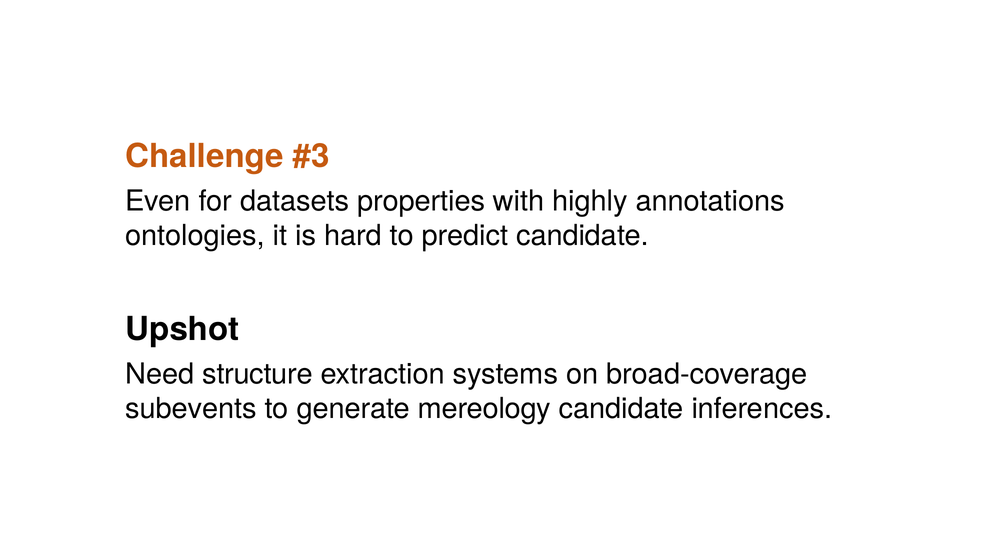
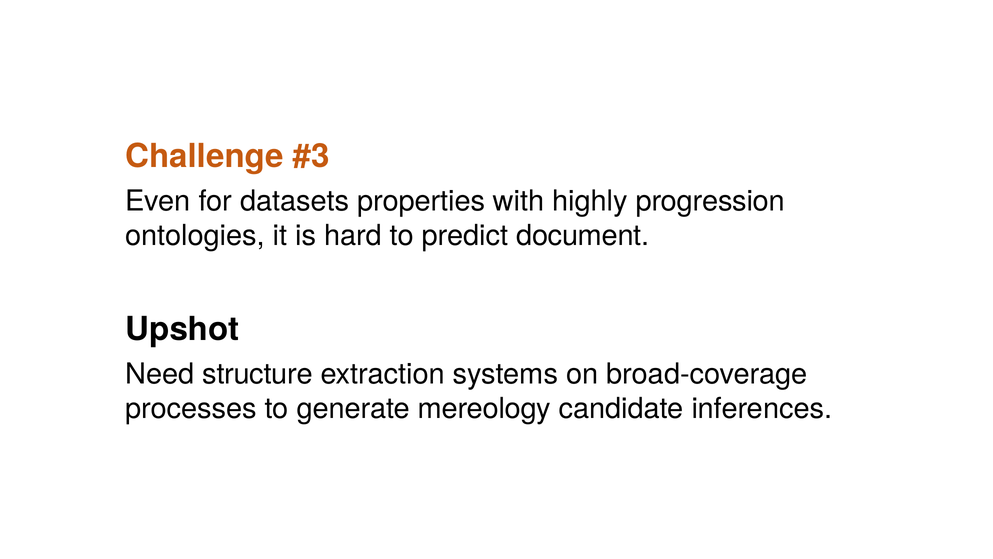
annotations: annotations -> progression
predict candidate: candidate -> document
subevents: subevents -> processes
